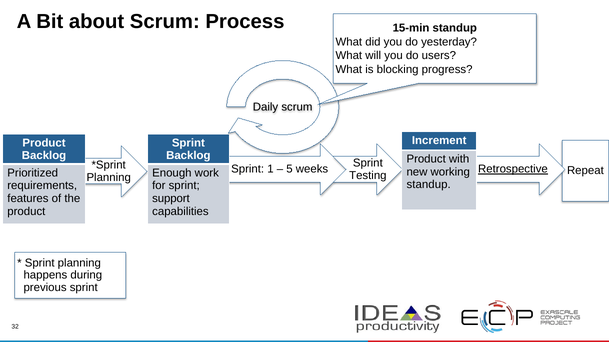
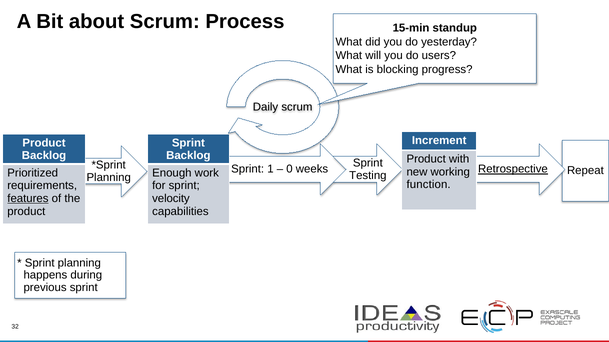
5: 5 -> 0
standup at (429, 185): standup -> function
features underline: none -> present
support: support -> velocity
